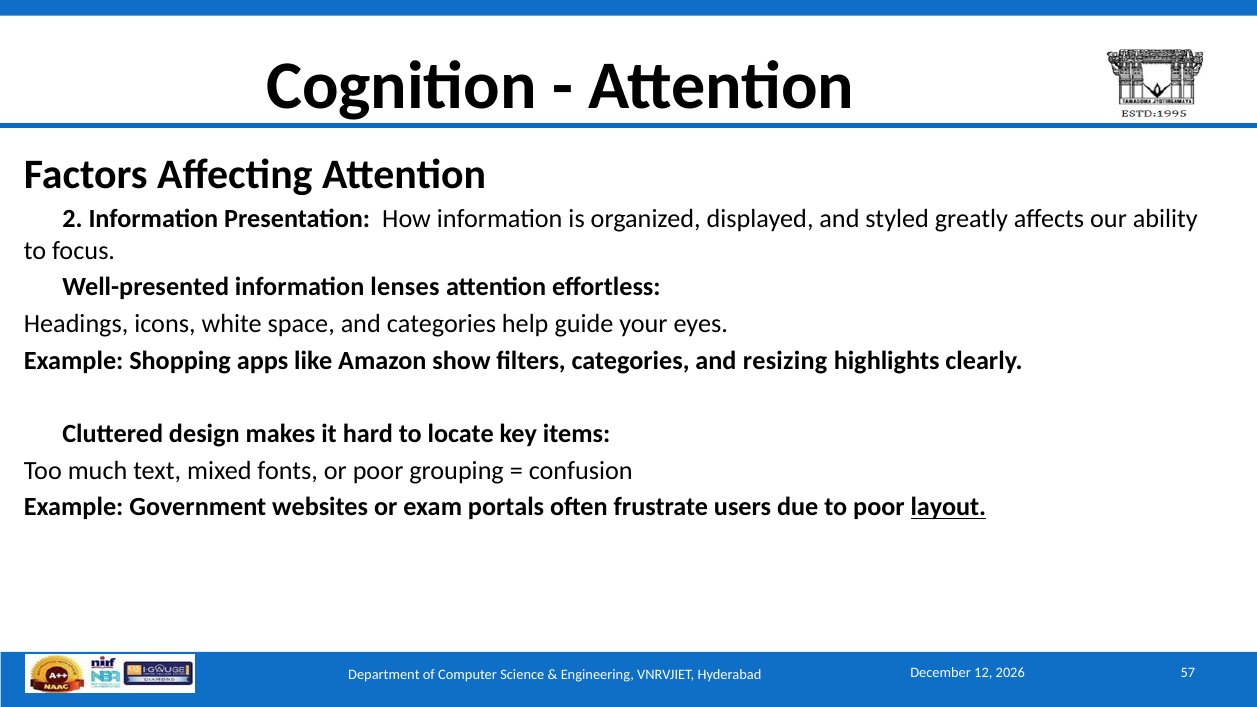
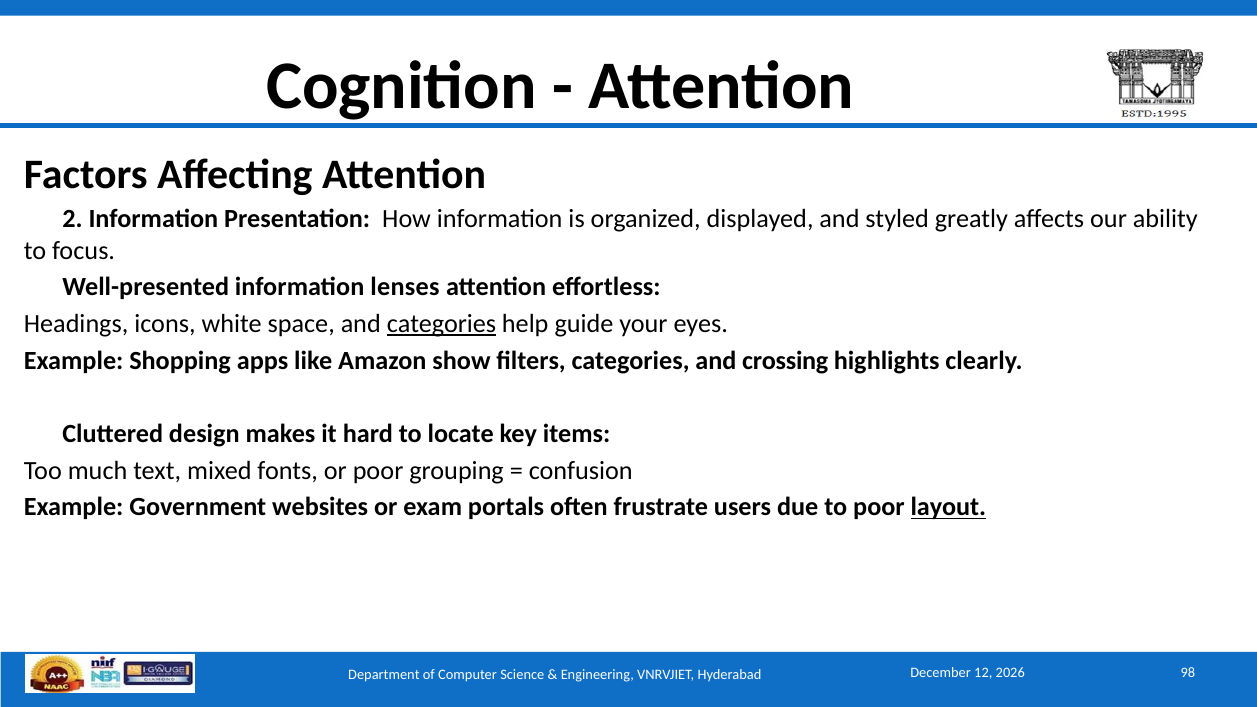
categories at (441, 324) underline: none -> present
resizing: resizing -> crossing
57: 57 -> 98
